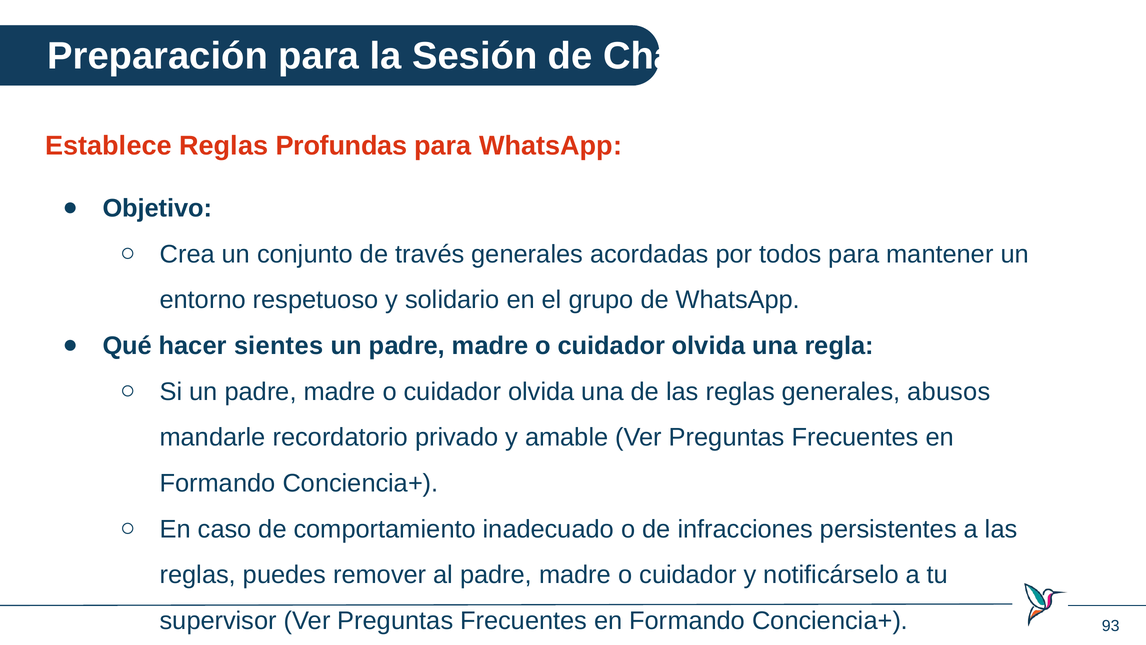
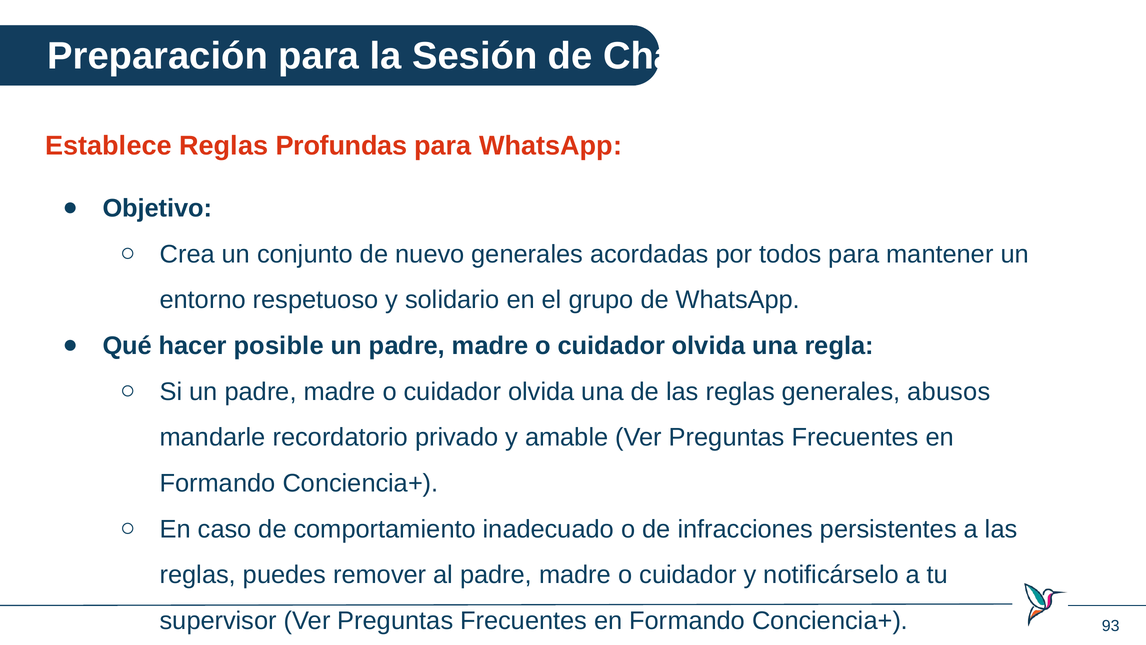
través: través -> nuevo
sientes: sientes -> posible
